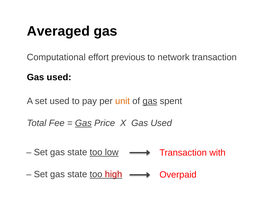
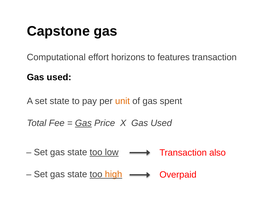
Averaged: Averaged -> Capstone
previous: previous -> horizons
network: network -> features
set used: used -> state
gas at (150, 101) underline: present -> none
with: with -> also
high colour: red -> orange
